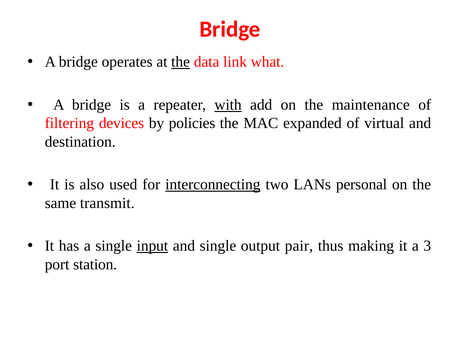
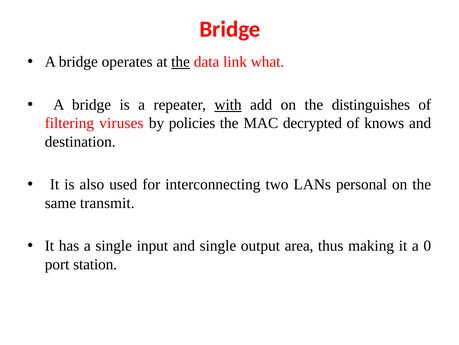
maintenance: maintenance -> distinguishes
devices: devices -> viruses
expanded: expanded -> decrypted
virtual: virtual -> knows
interconnecting underline: present -> none
input underline: present -> none
pair: pair -> area
3: 3 -> 0
